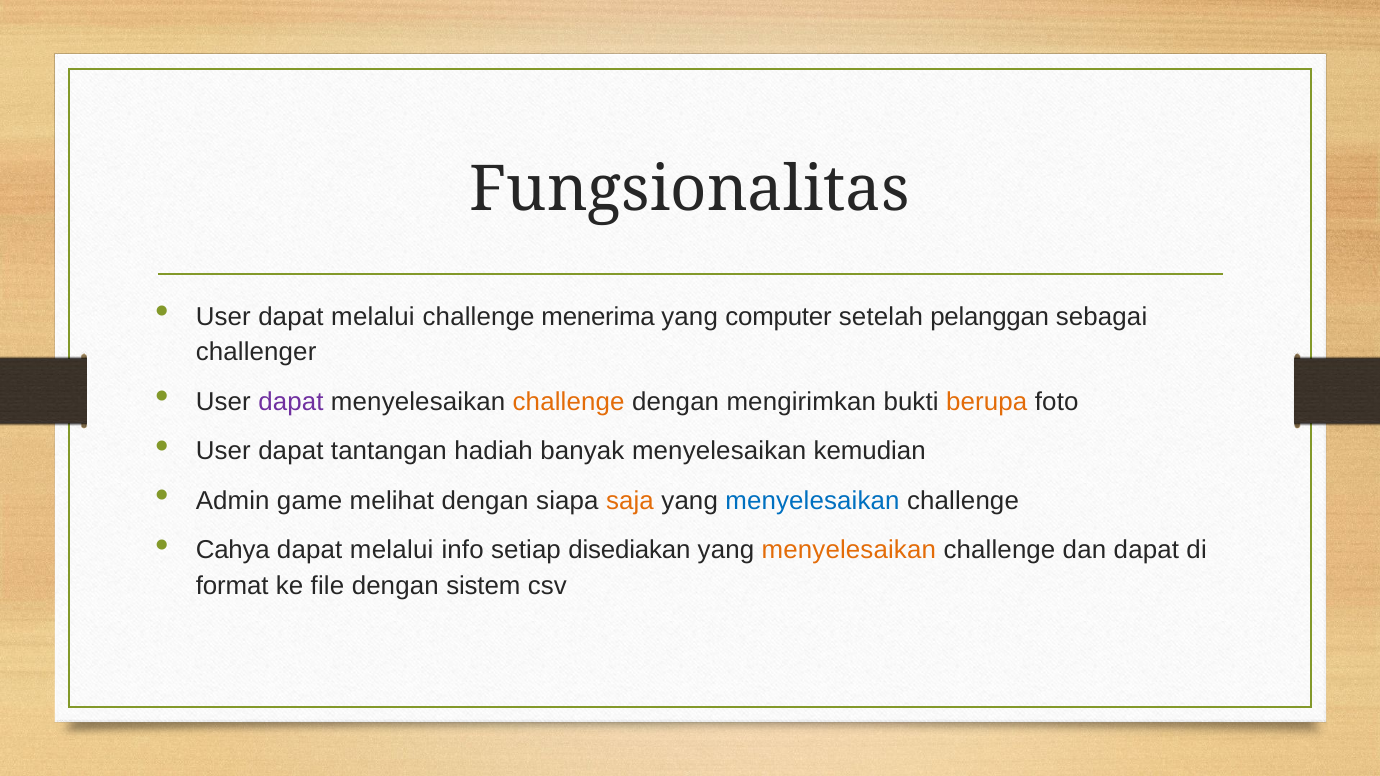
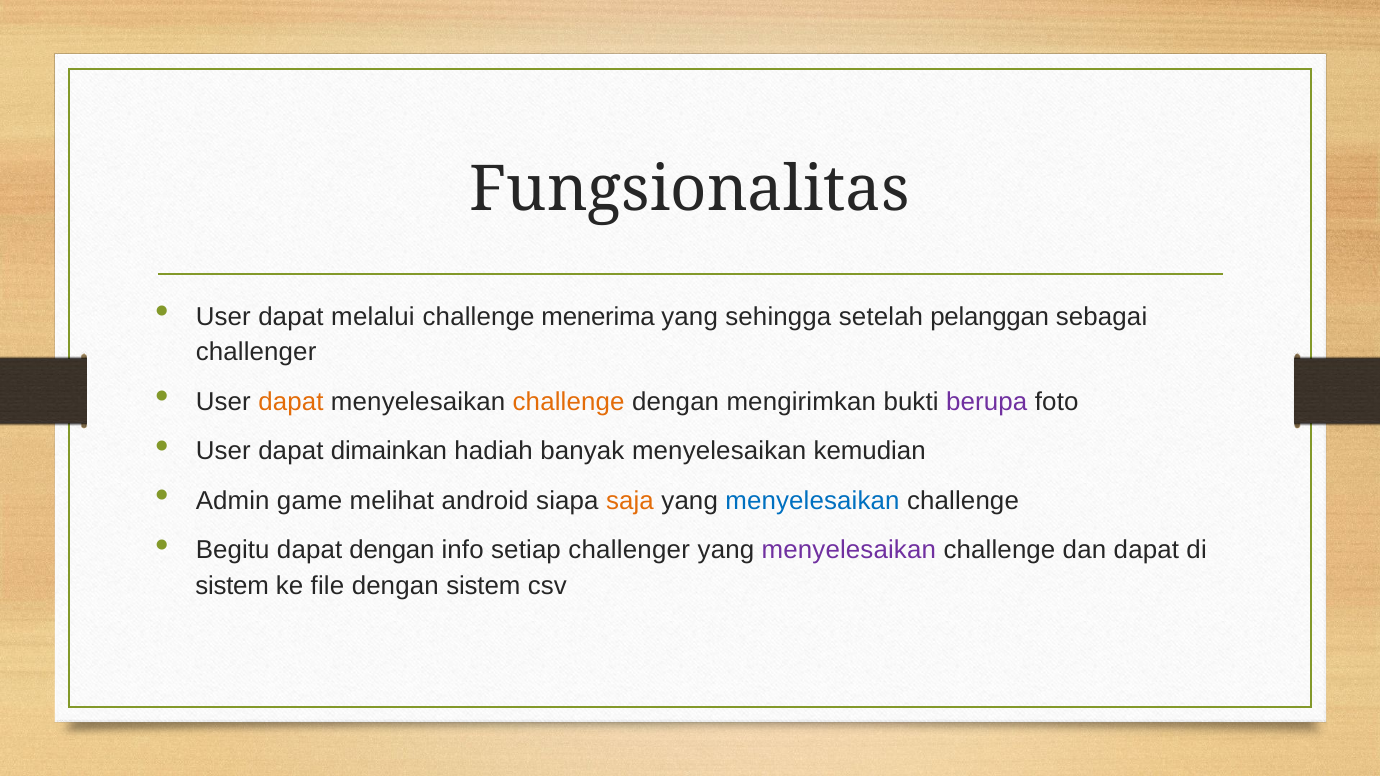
computer: computer -> sehingga
dapat at (291, 402) colour: purple -> orange
berupa colour: orange -> purple
tantangan: tantangan -> dimainkan
melihat dengan: dengan -> android
Cahya: Cahya -> Begitu
melalui at (392, 550): melalui -> dengan
setiap disediakan: disediakan -> challenger
menyelesaikan at (849, 550) colour: orange -> purple
format at (232, 586): format -> sistem
